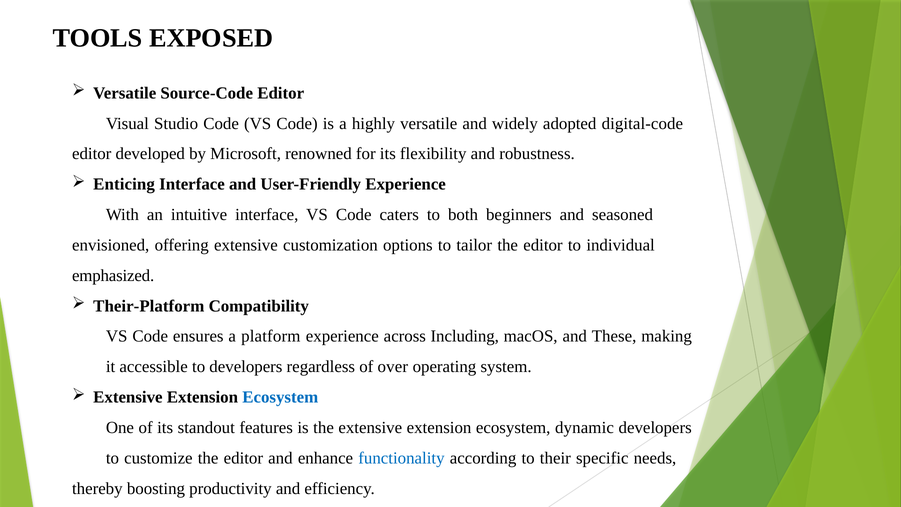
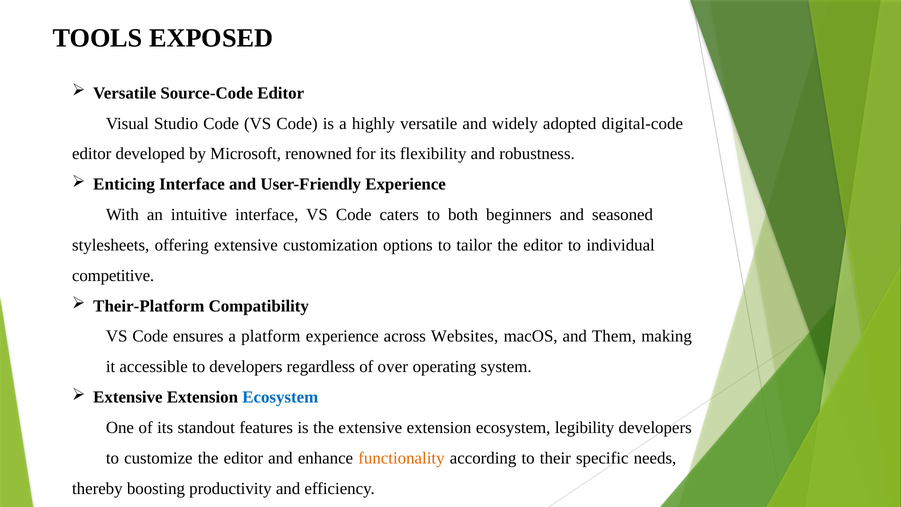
envisioned: envisioned -> stylesheets
emphasized: emphasized -> competitive
Including: Including -> Websites
These: These -> Them
dynamic: dynamic -> legibility
functionality colour: blue -> orange
